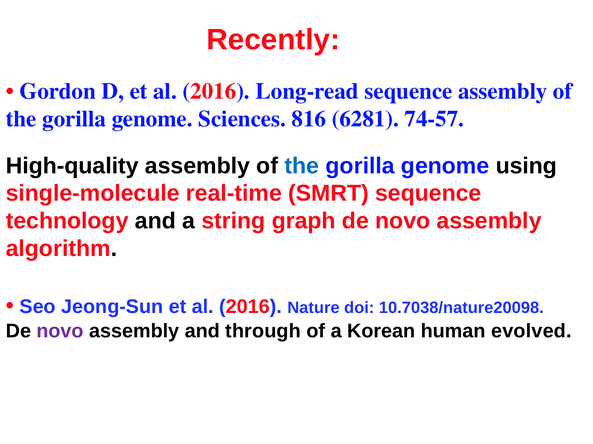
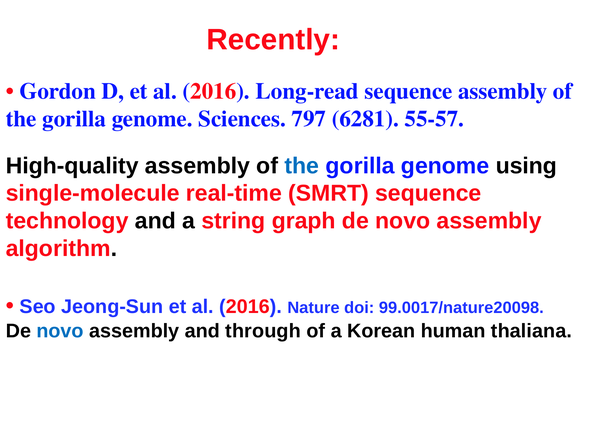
816: 816 -> 797
74-57: 74-57 -> 55-57
10.7038/nature20098: 10.7038/nature20098 -> 99.0017/nature20098
novo at (60, 332) colour: purple -> blue
evolved: evolved -> thaliana
